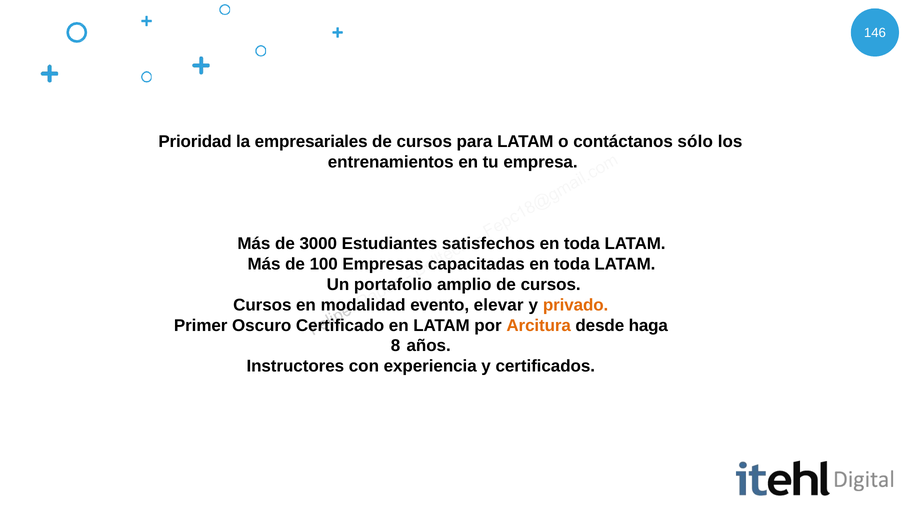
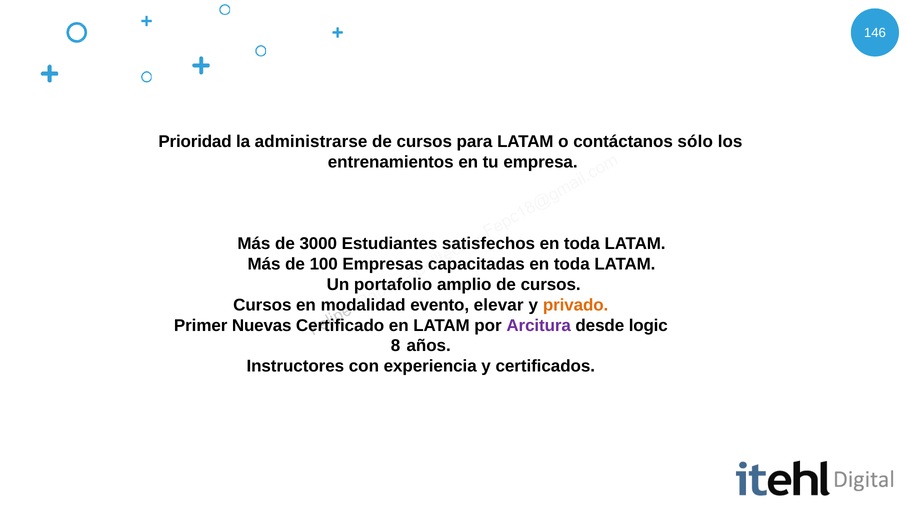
empresariales: empresariales -> administrarse
Oscuro: Oscuro -> Nuevas
Arcitura colour: orange -> purple
haga: haga -> logic
